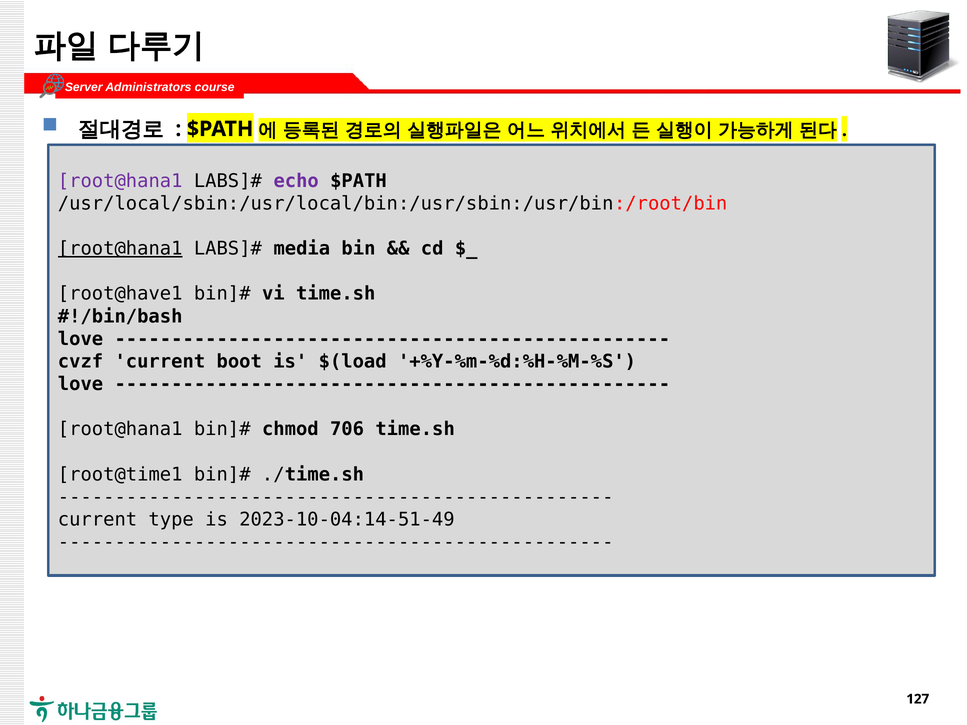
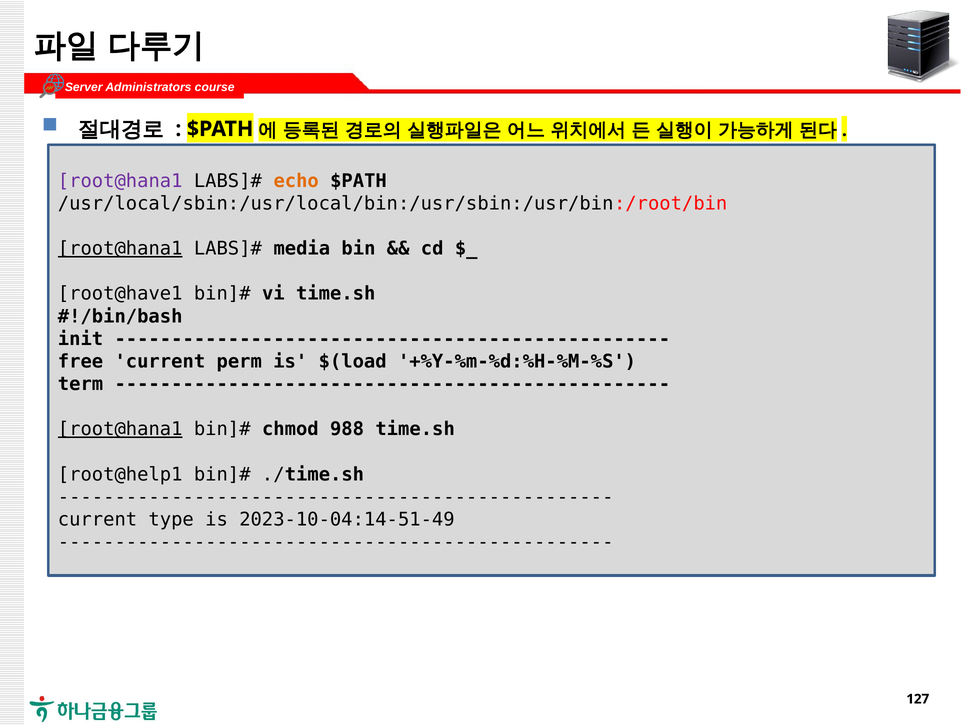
echo colour: purple -> orange
love at (81, 339): love -> init
cvzf: cvzf -> free
boot: boot -> perm
love at (81, 384): love -> term
root@hana1 at (120, 429) underline: none -> present
706: 706 -> 988
root@time1: root@time1 -> root@help1
